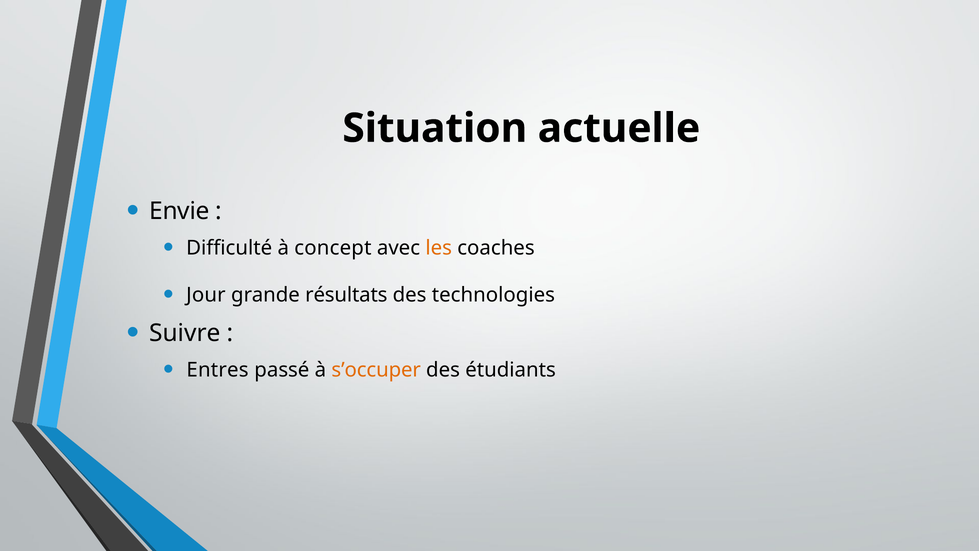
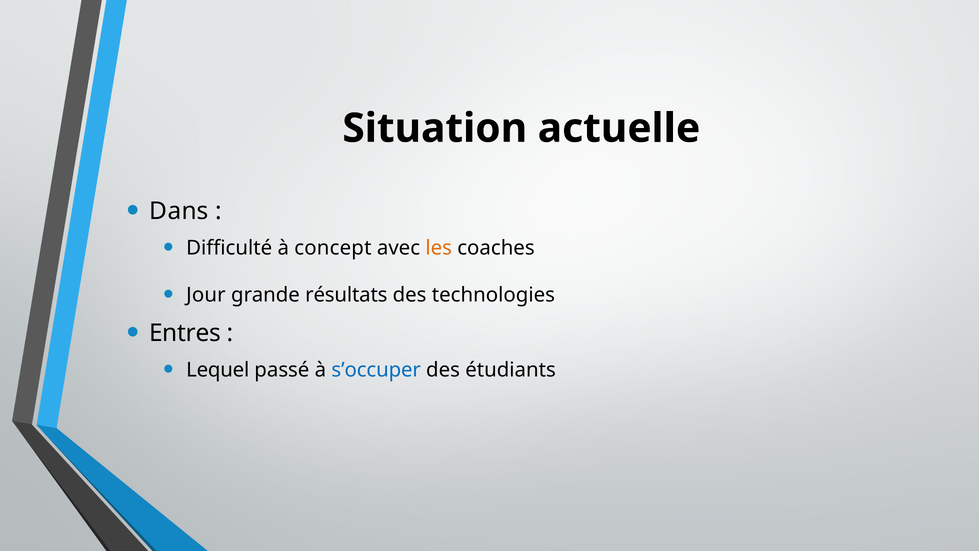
Envie: Envie -> Dans
Suivre: Suivre -> Entres
Entres: Entres -> Lequel
s’occuper colour: orange -> blue
